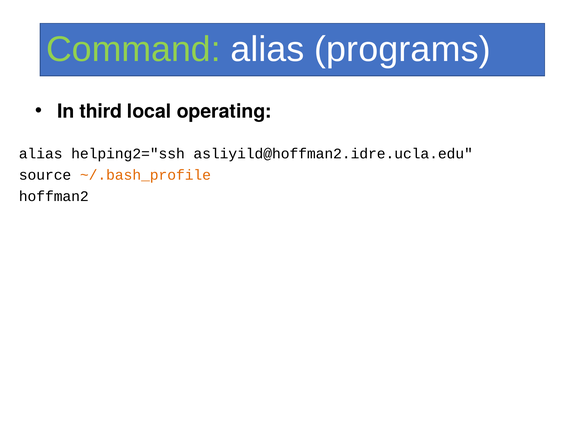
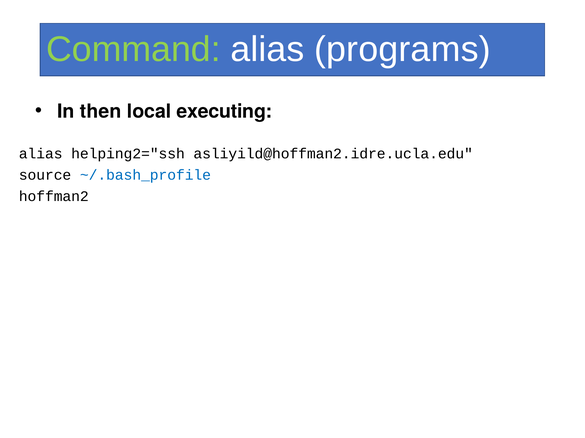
third: third -> then
operating: operating -> executing
~/.bash_profile colour: orange -> blue
